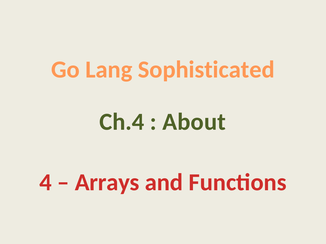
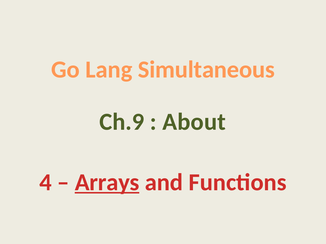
Sophisticated: Sophisticated -> Simultaneous
Ch.4: Ch.4 -> Ch.9
Arrays underline: none -> present
